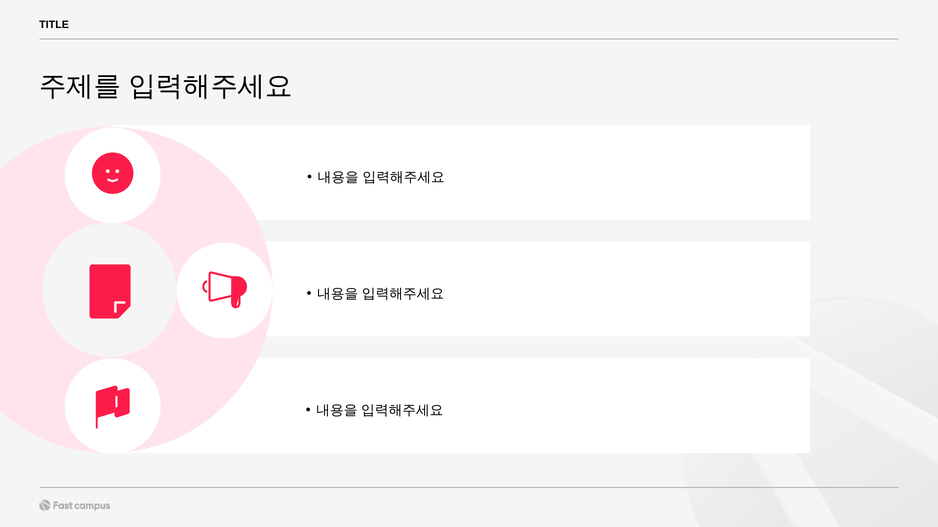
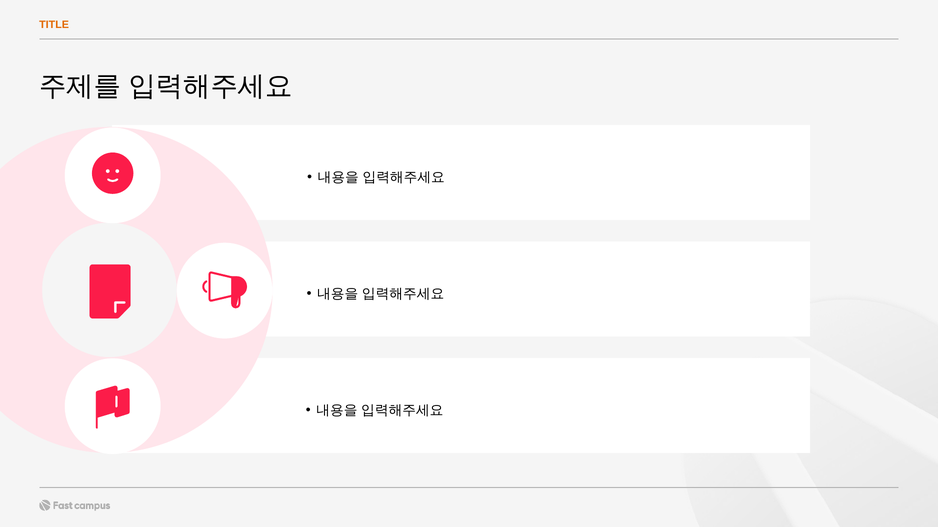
TITLE colour: black -> orange
